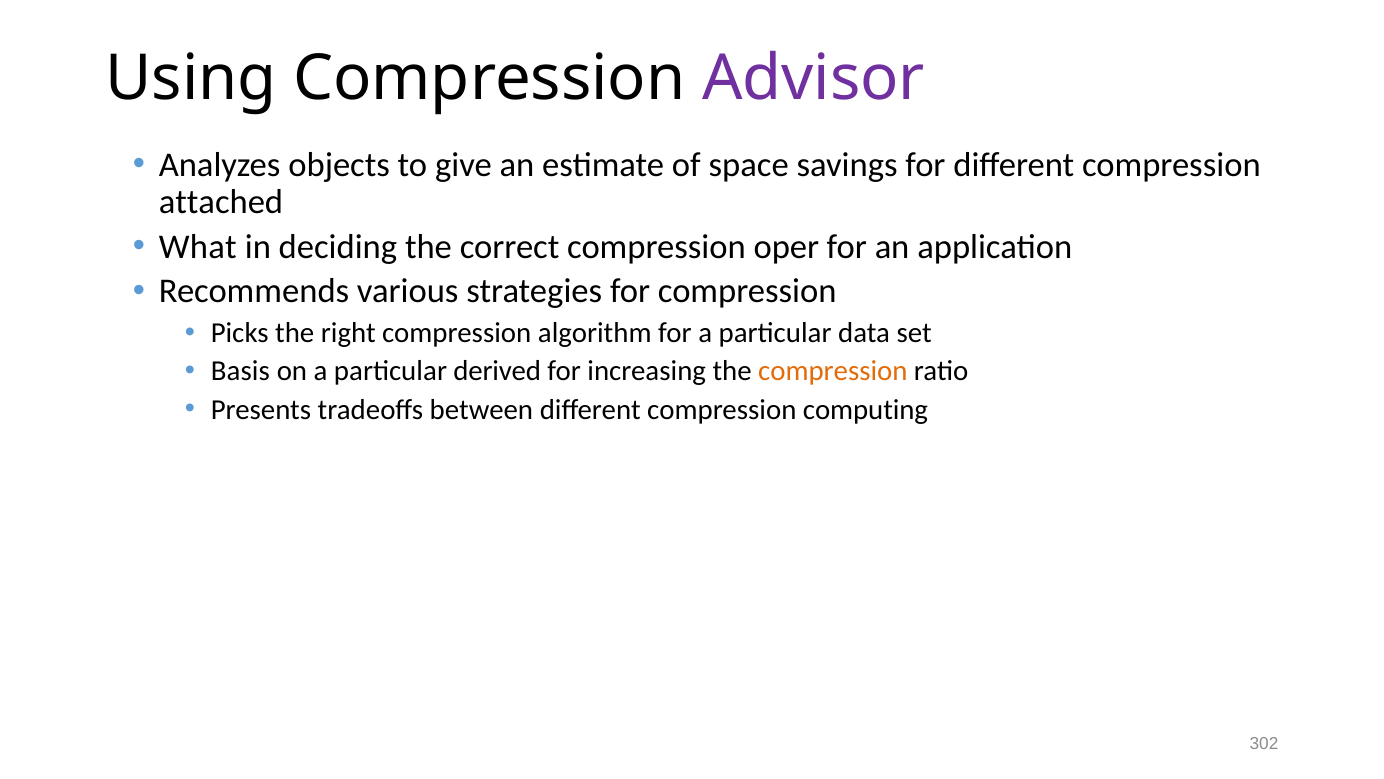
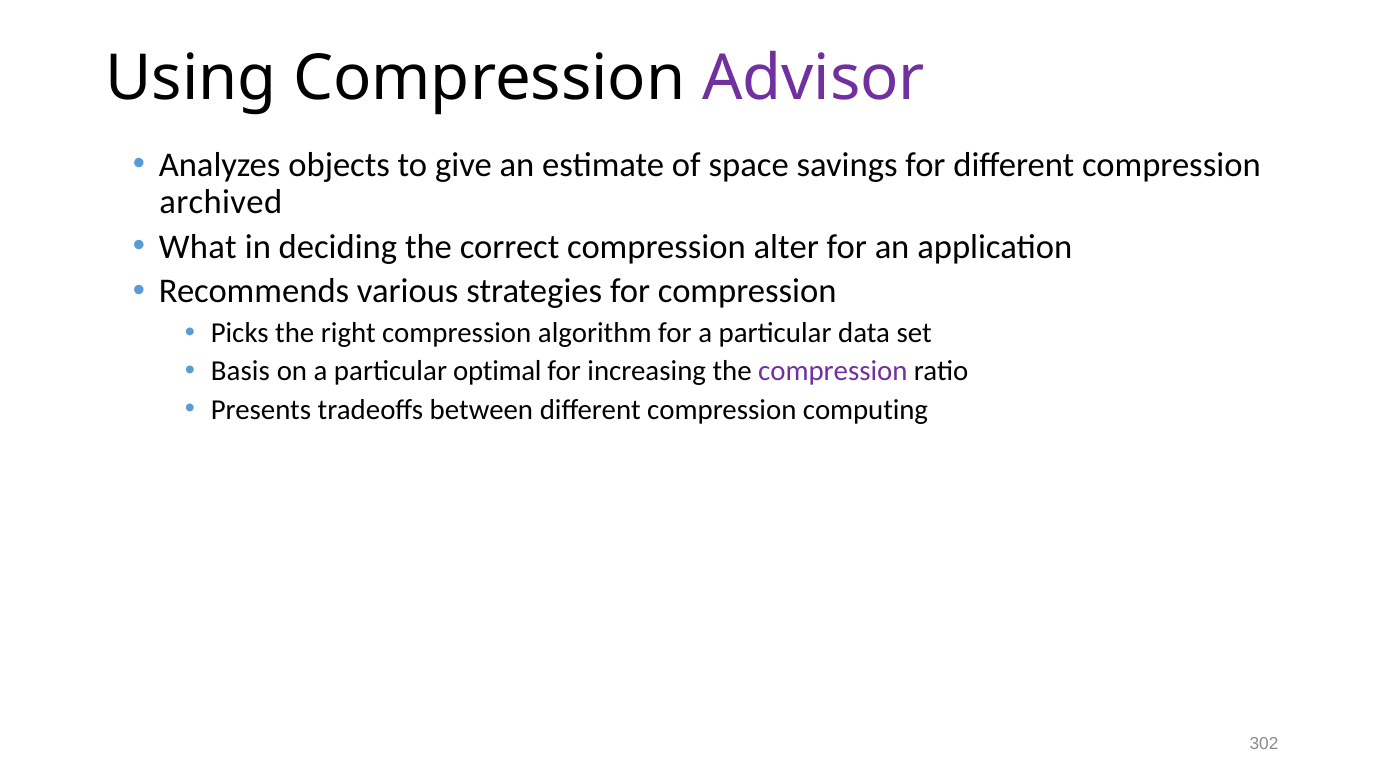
attached: attached -> archived
oper: oper -> alter
derived: derived -> optimal
compression at (833, 371) colour: orange -> purple
